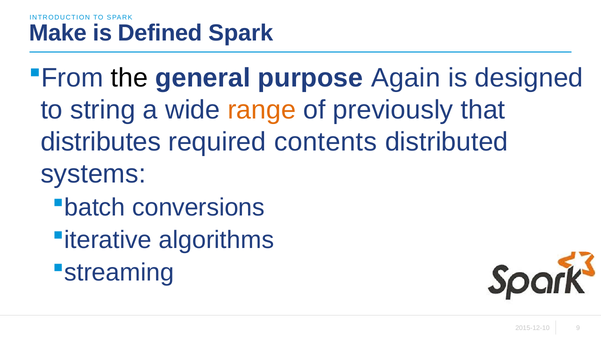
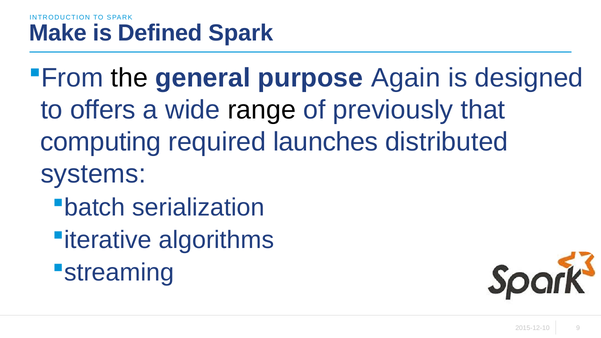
string: string -> offers
range colour: orange -> black
distributes: distributes -> computing
contents: contents -> launches
conversions: conversions -> serialization
